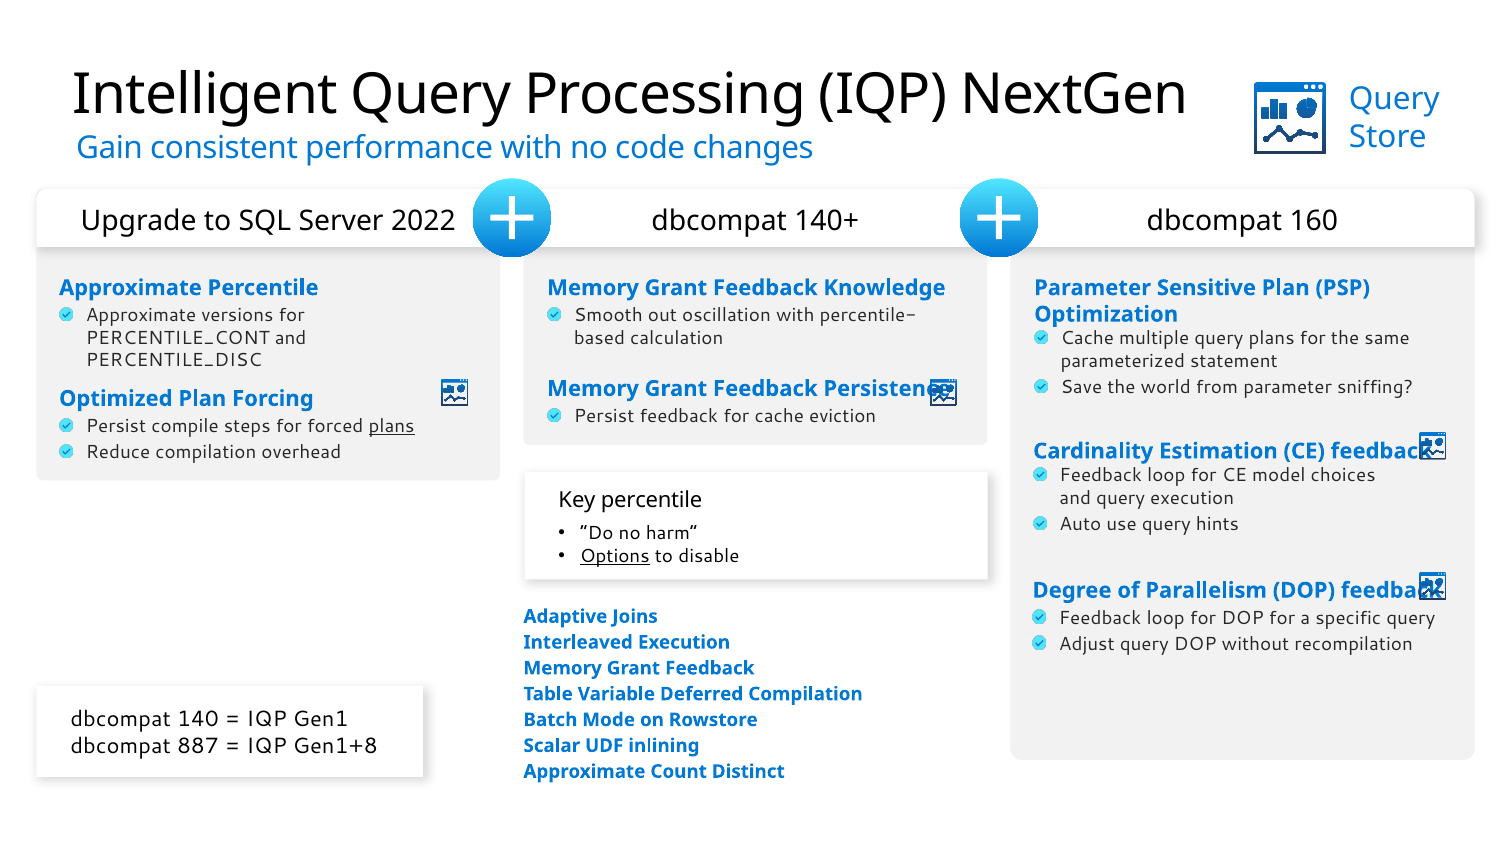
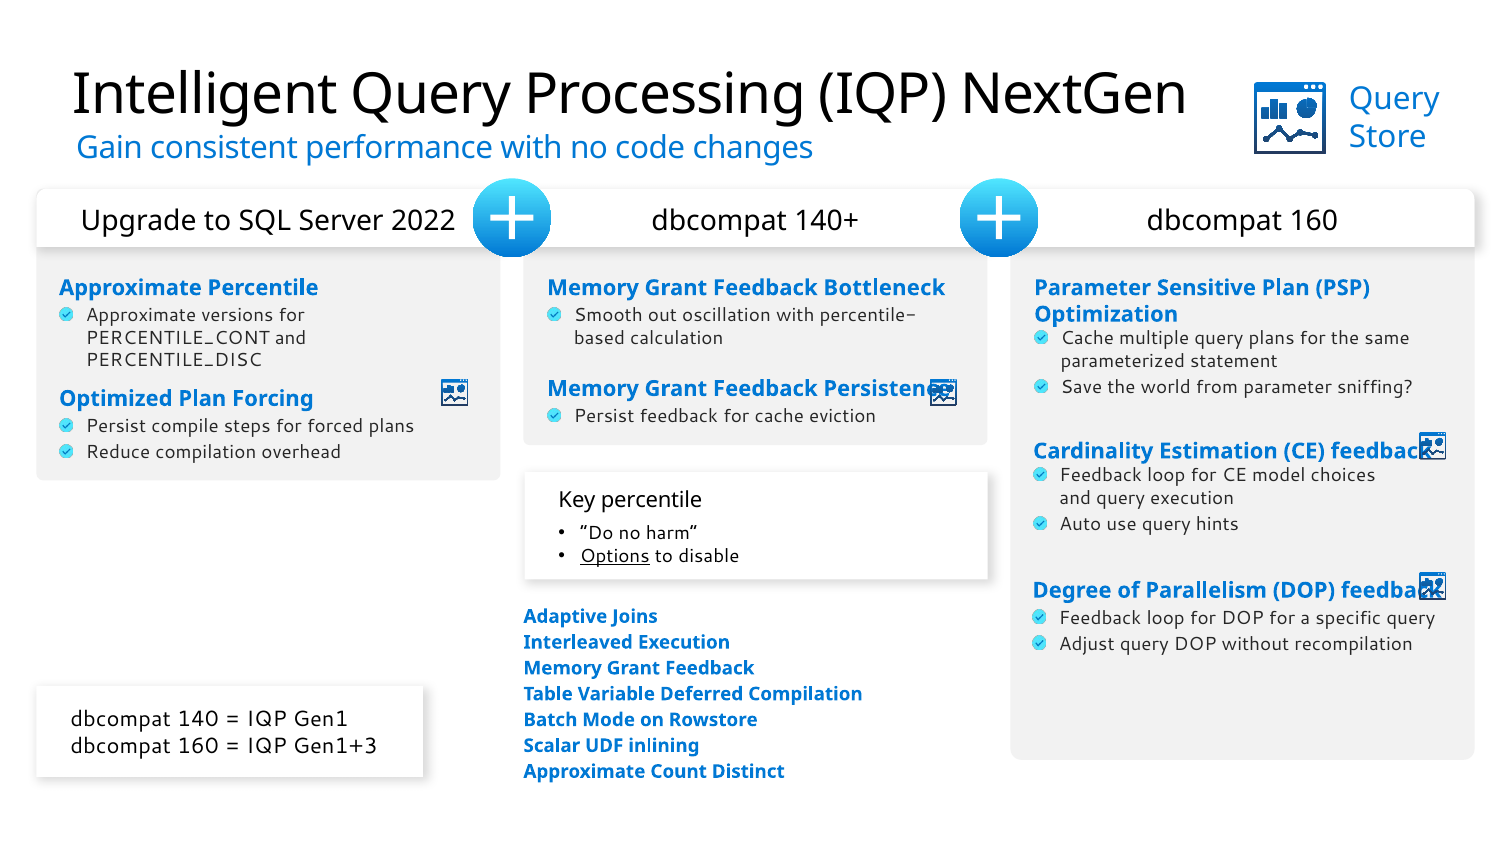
Knowledge: Knowledge -> Bottleneck
plans at (392, 426) underline: present -> none
887 at (198, 746): 887 -> 160
Gen1+8: Gen1+8 -> Gen1+3
